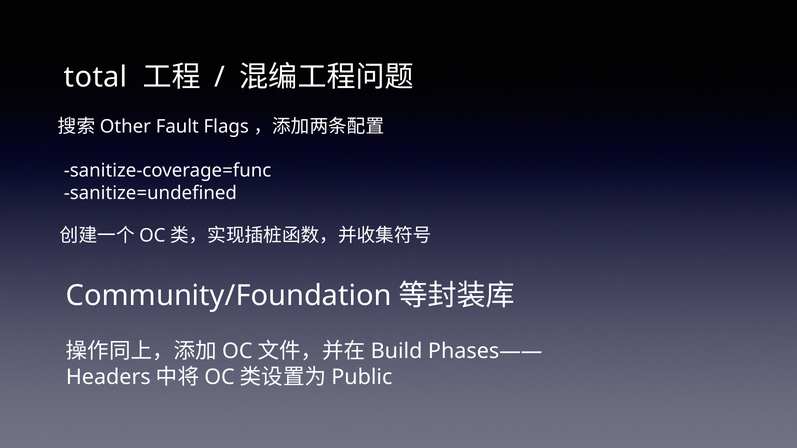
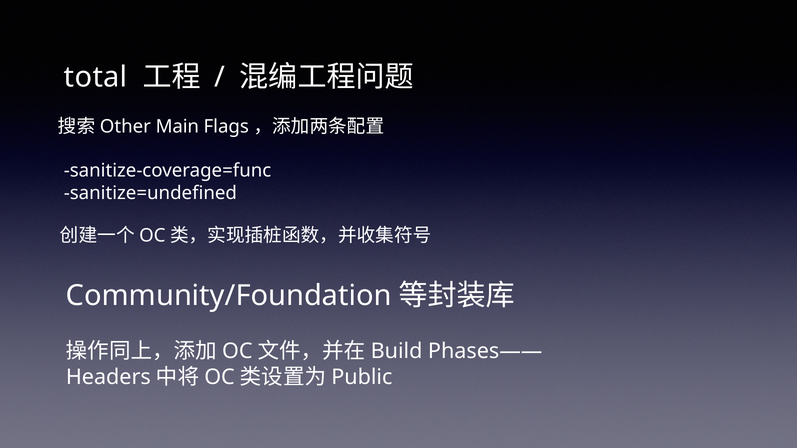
Fault: Fault -> Main
